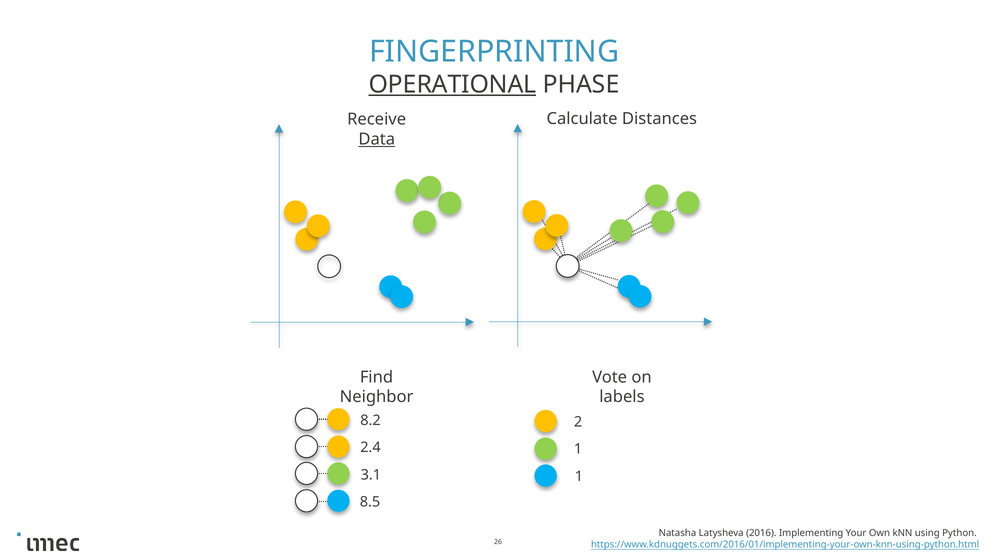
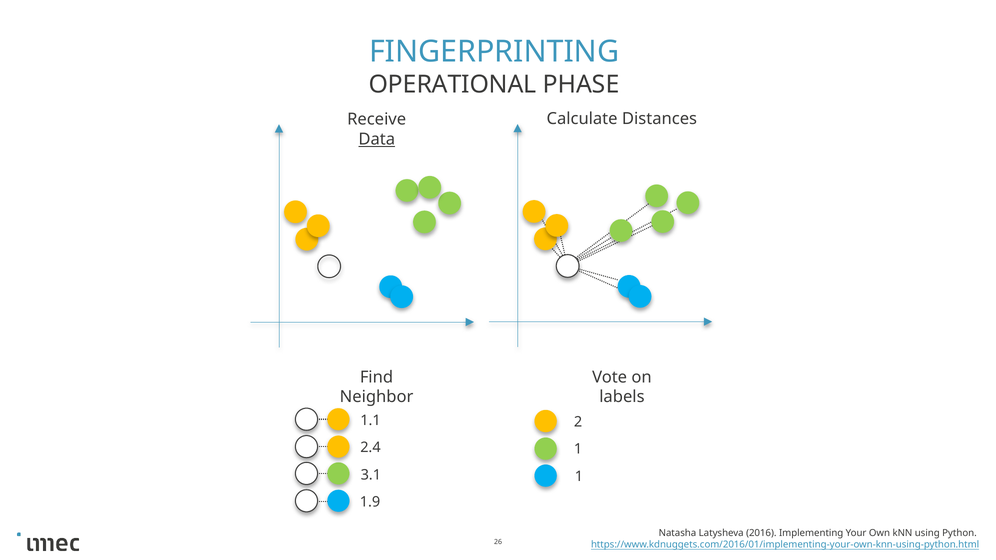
OPERATIONAL underline: present -> none
8.2: 8.2 -> 1.1
8.5: 8.5 -> 1.9
